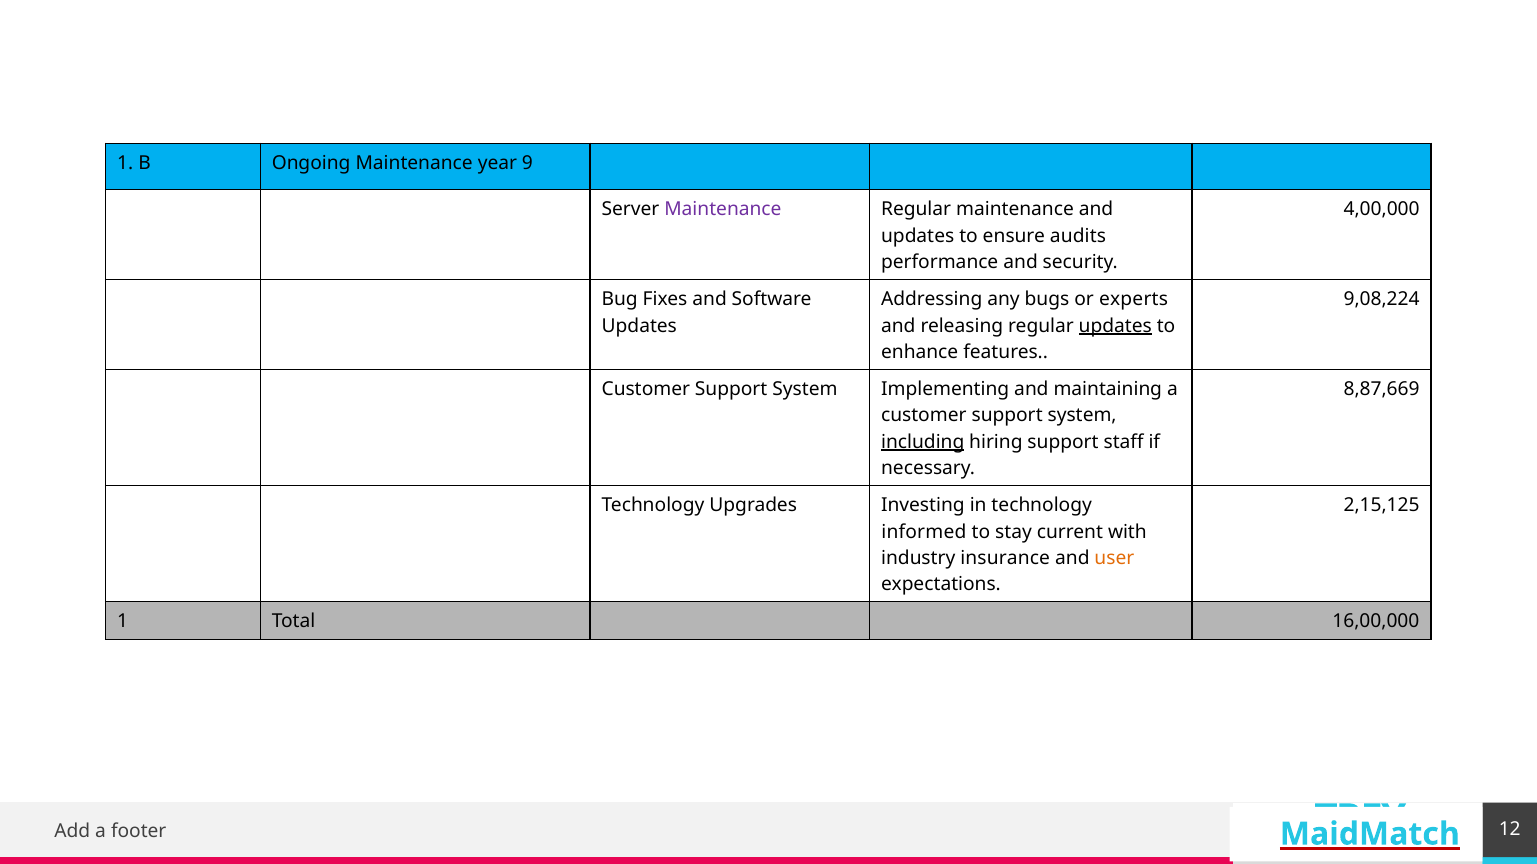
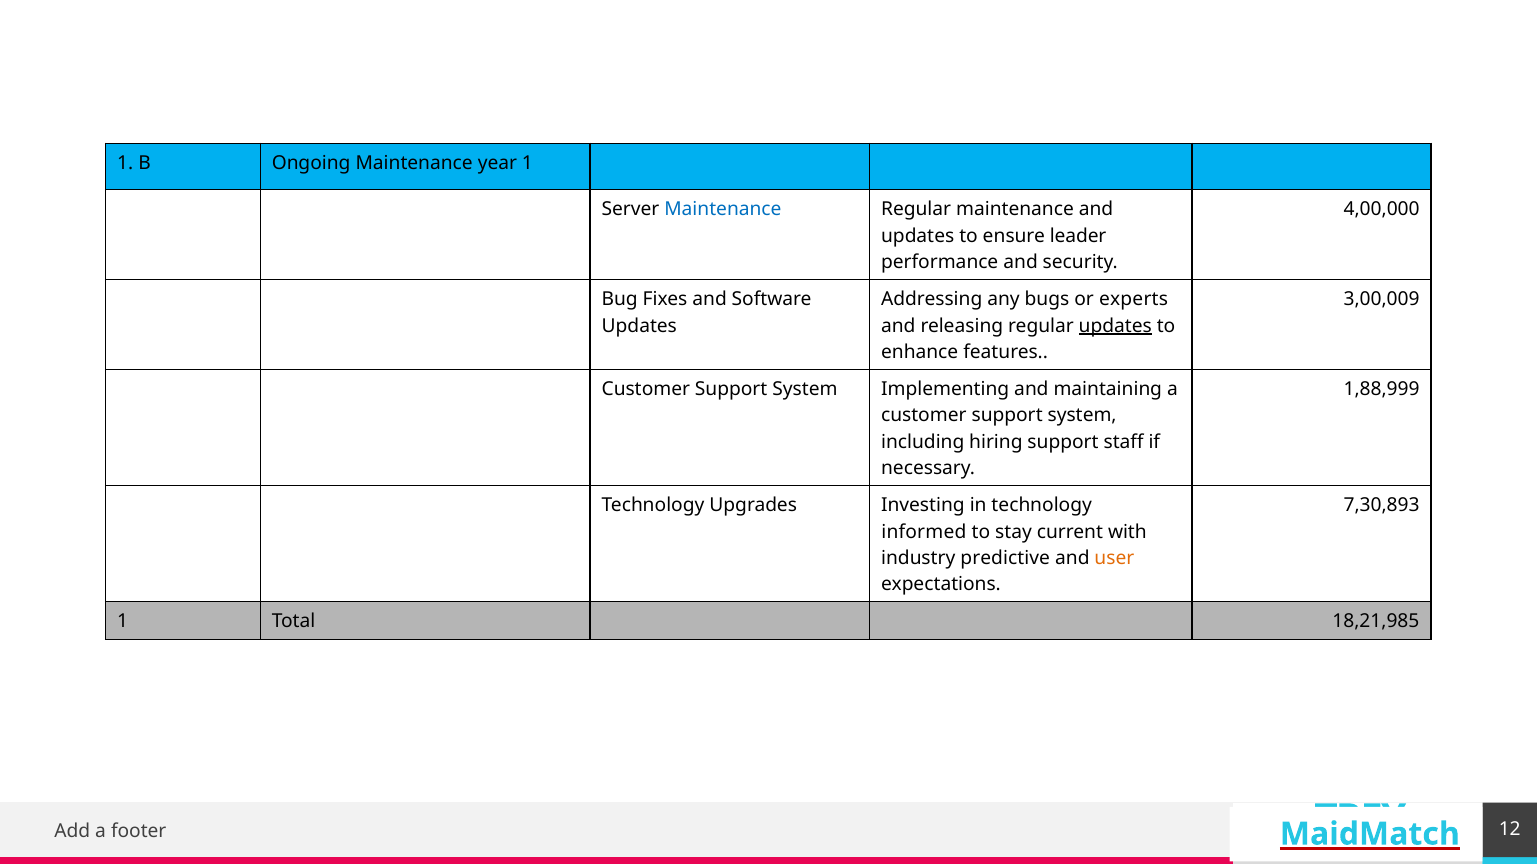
year 9: 9 -> 1
Maintenance at (723, 210) colour: purple -> blue
audits: audits -> leader
9,08,224: 9,08,224 -> 3,00,009
8,87,669: 8,87,669 -> 1,88,999
including underline: present -> none
2,15,125: 2,15,125 -> 7,30,893
insurance: insurance -> predictive
16,00,000: 16,00,000 -> 18,21,985
